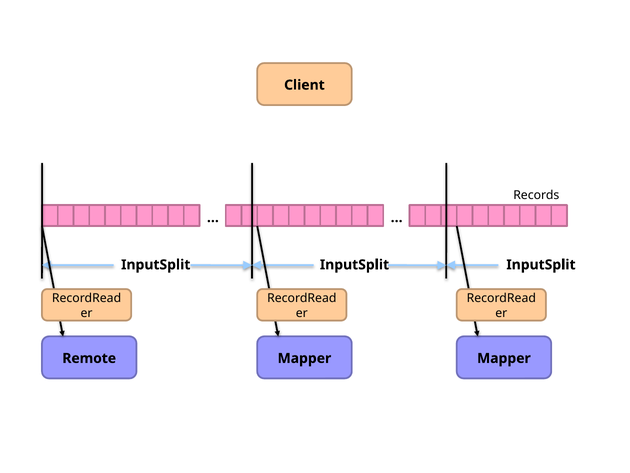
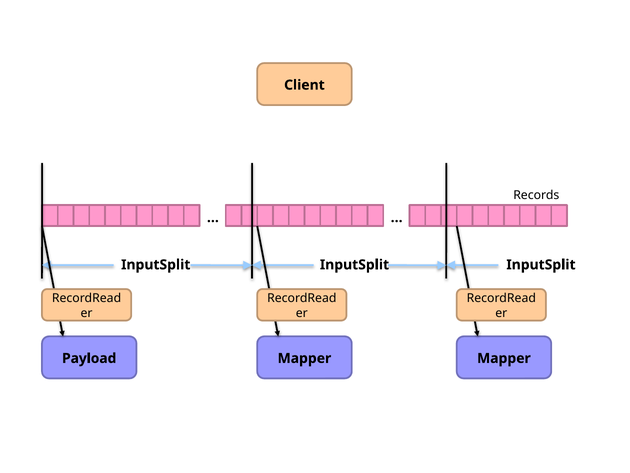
Remote: Remote -> Payload
